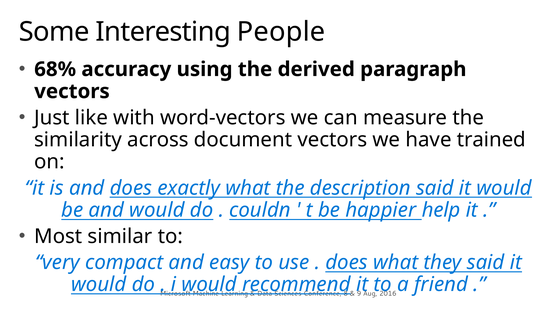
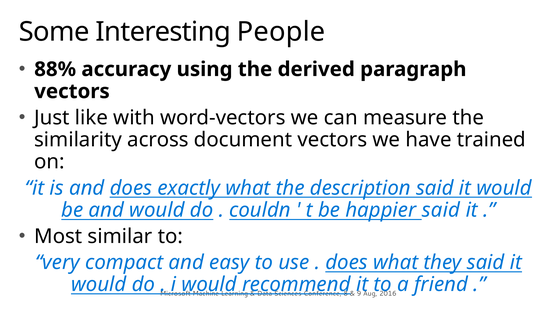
68%: 68% -> 88%
happier help: help -> said
